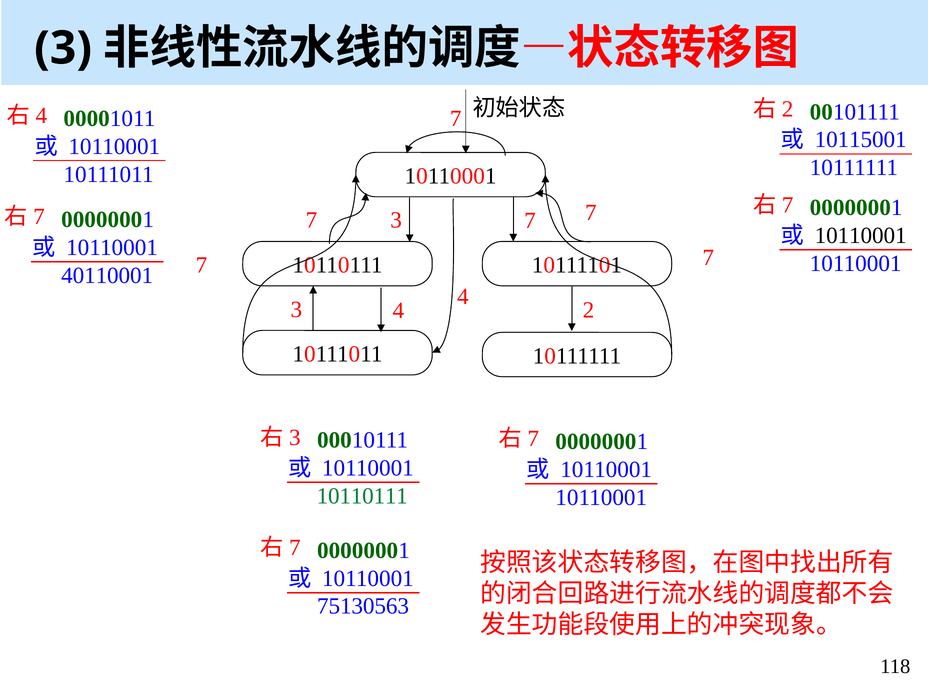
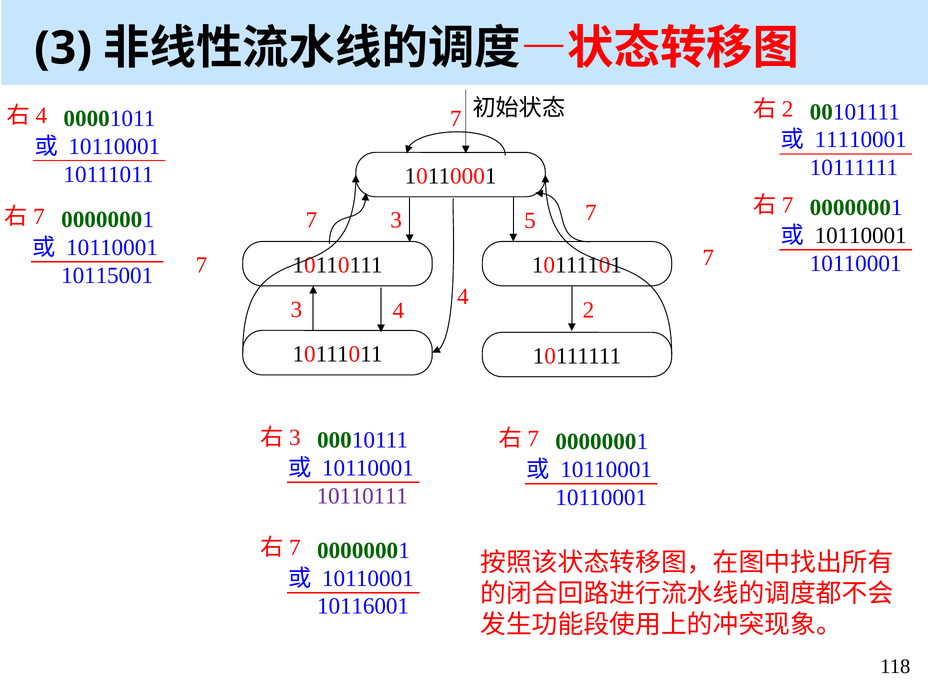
10115001: 10115001 -> 11110001
7 at (530, 221): 7 -> 5
40110001: 40110001 -> 10115001
10110111 at (362, 496) colour: green -> purple
75130563: 75130563 -> 10116001
